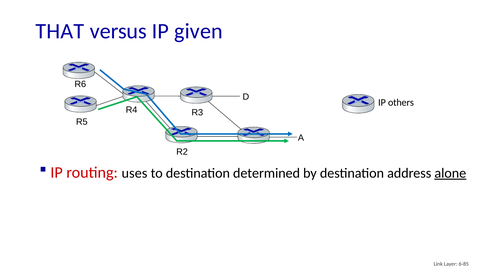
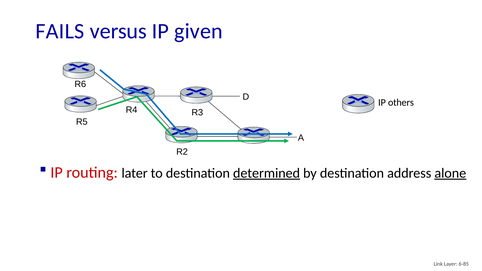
THAT: THAT -> FAILS
uses: uses -> later
determined underline: none -> present
